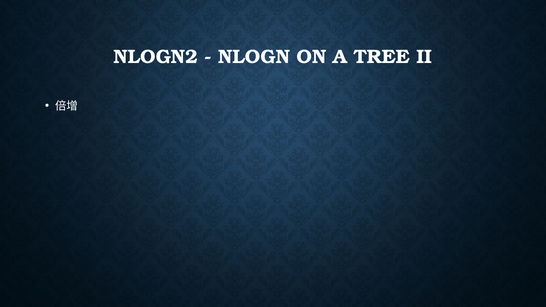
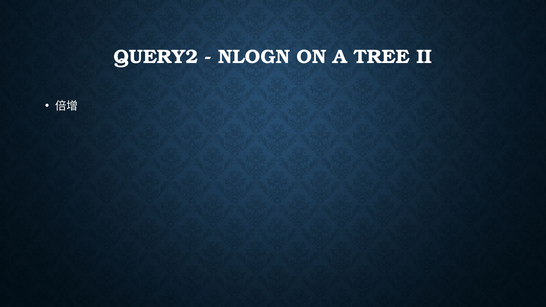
NLOGN2: NLOGN2 -> QUERY2
